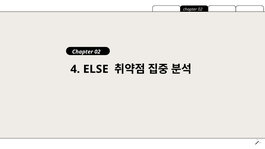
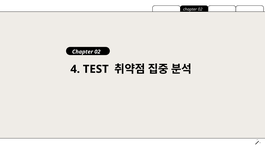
ELSE: ELSE -> TEST
